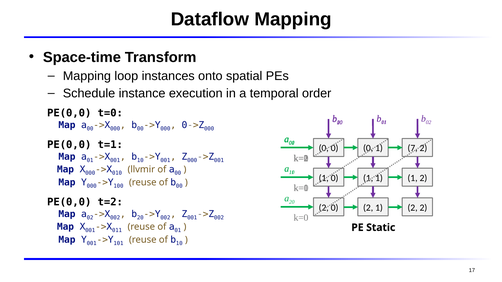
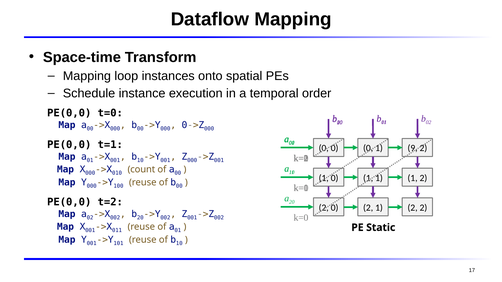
7: 7 -> 9
llvmir: llvmir -> count
